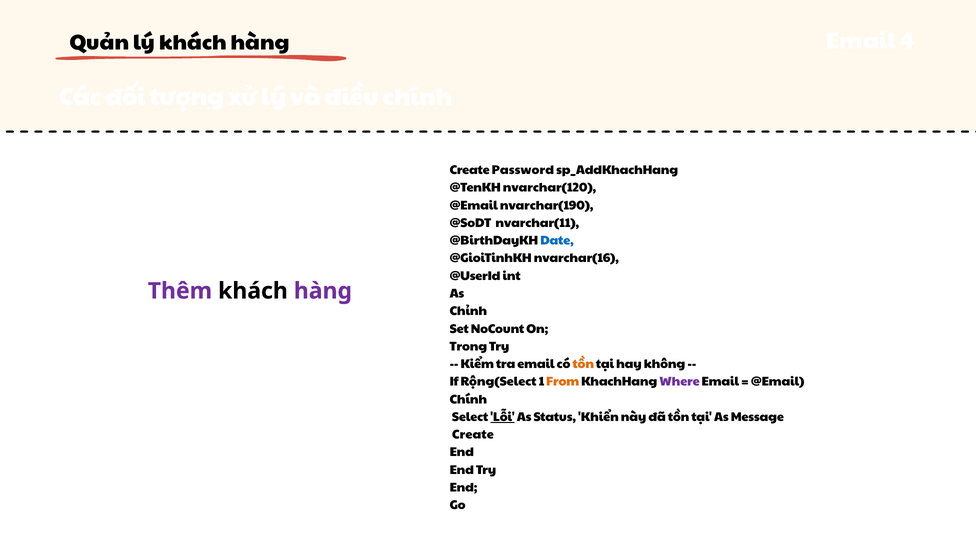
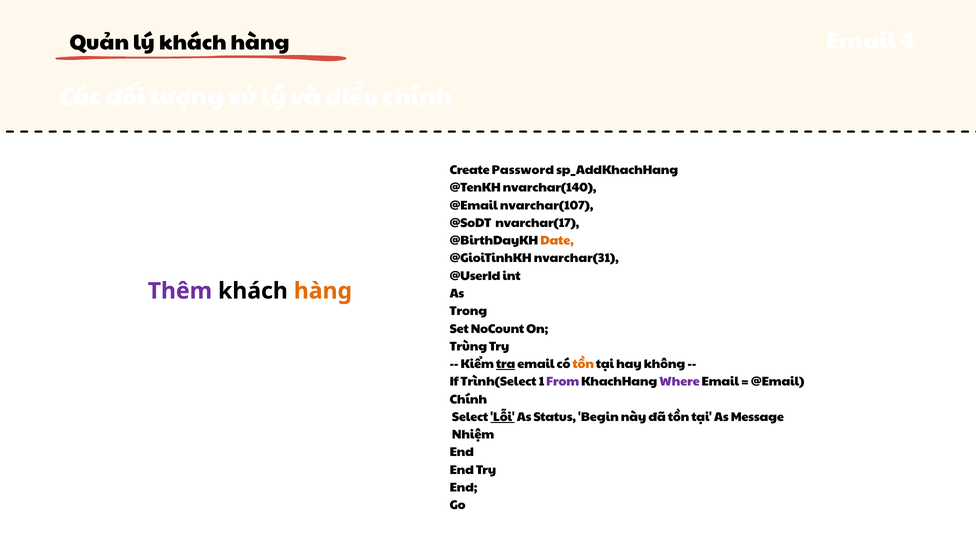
nvarchar(120: nvarchar(120 -> nvarchar(140
nvarchar(190: nvarchar(190 -> nvarchar(107
nvarchar(11: nvarchar(11 -> nvarchar(17
Date colour: blue -> orange
nvarchar(16: nvarchar(16 -> nvarchar(31
hàng at (323, 291) colour: purple -> orange
Chỉnh: Chỉnh -> Trong
Trong: Trong -> Trùng
tra underline: none -> present
Rộng(Select: Rộng(Select -> Trình(Select
From colour: orange -> purple
Khiển: Khiển -> Begin
Create at (473, 435): Create -> Nhiệm
